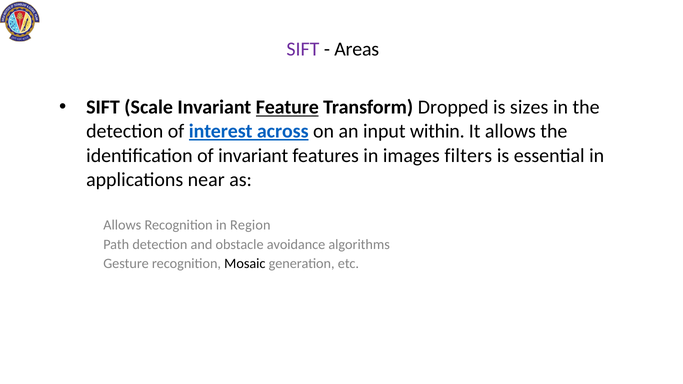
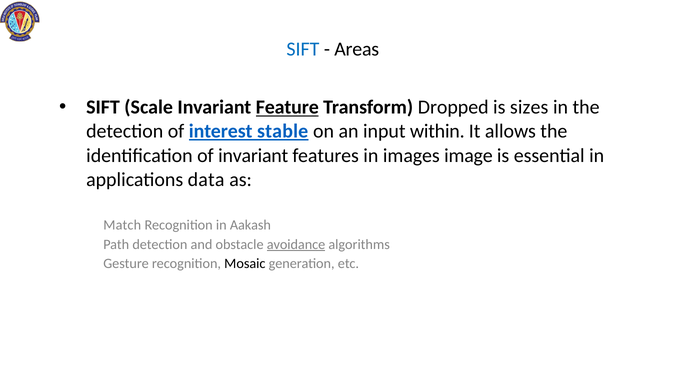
SIFT at (303, 49) colour: purple -> blue
across: across -> stable
filters: filters -> image
near: near -> data
Allows at (122, 225): Allows -> Match
Region: Region -> Aakash
avoidance underline: none -> present
